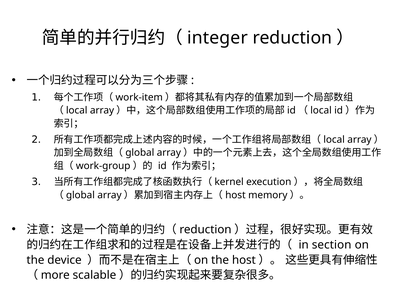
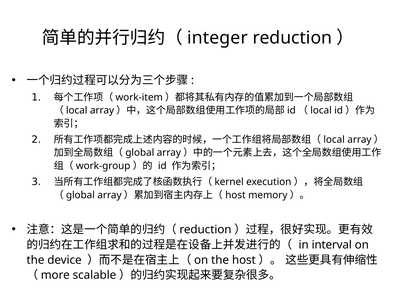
section: section -> interval
